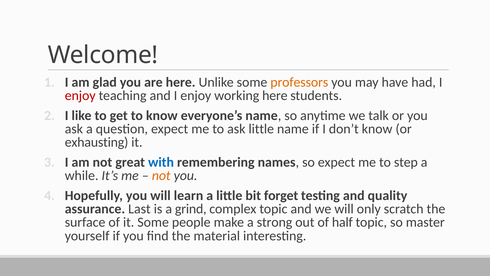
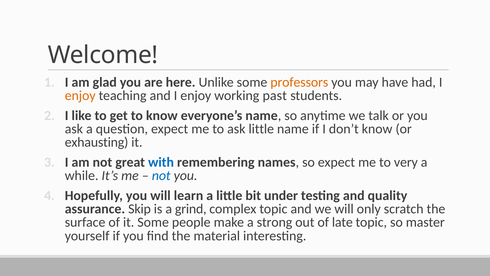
enjoy at (80, 96) colour: red -> orange
working here: here -> past
step: step -> very
not at (161, 175) colour: orange -> blue
forget: forget -> under
Last: Last -> Skip
half: half -> late
